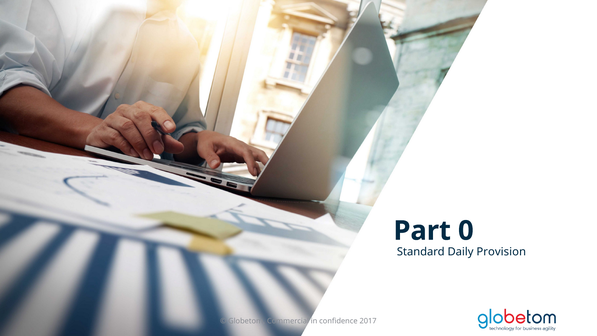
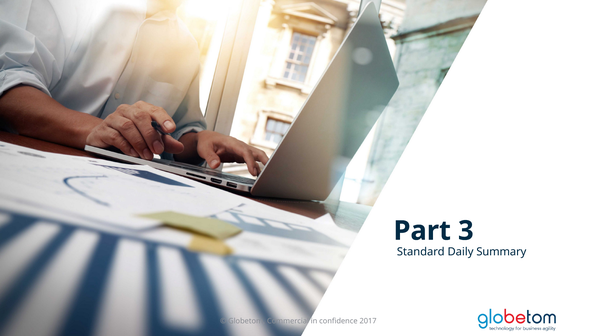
0: 0 -> 3
Provision: Provision -> Summary
